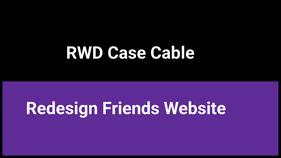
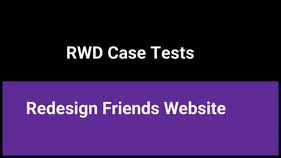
Cable: Cable -> Tests
